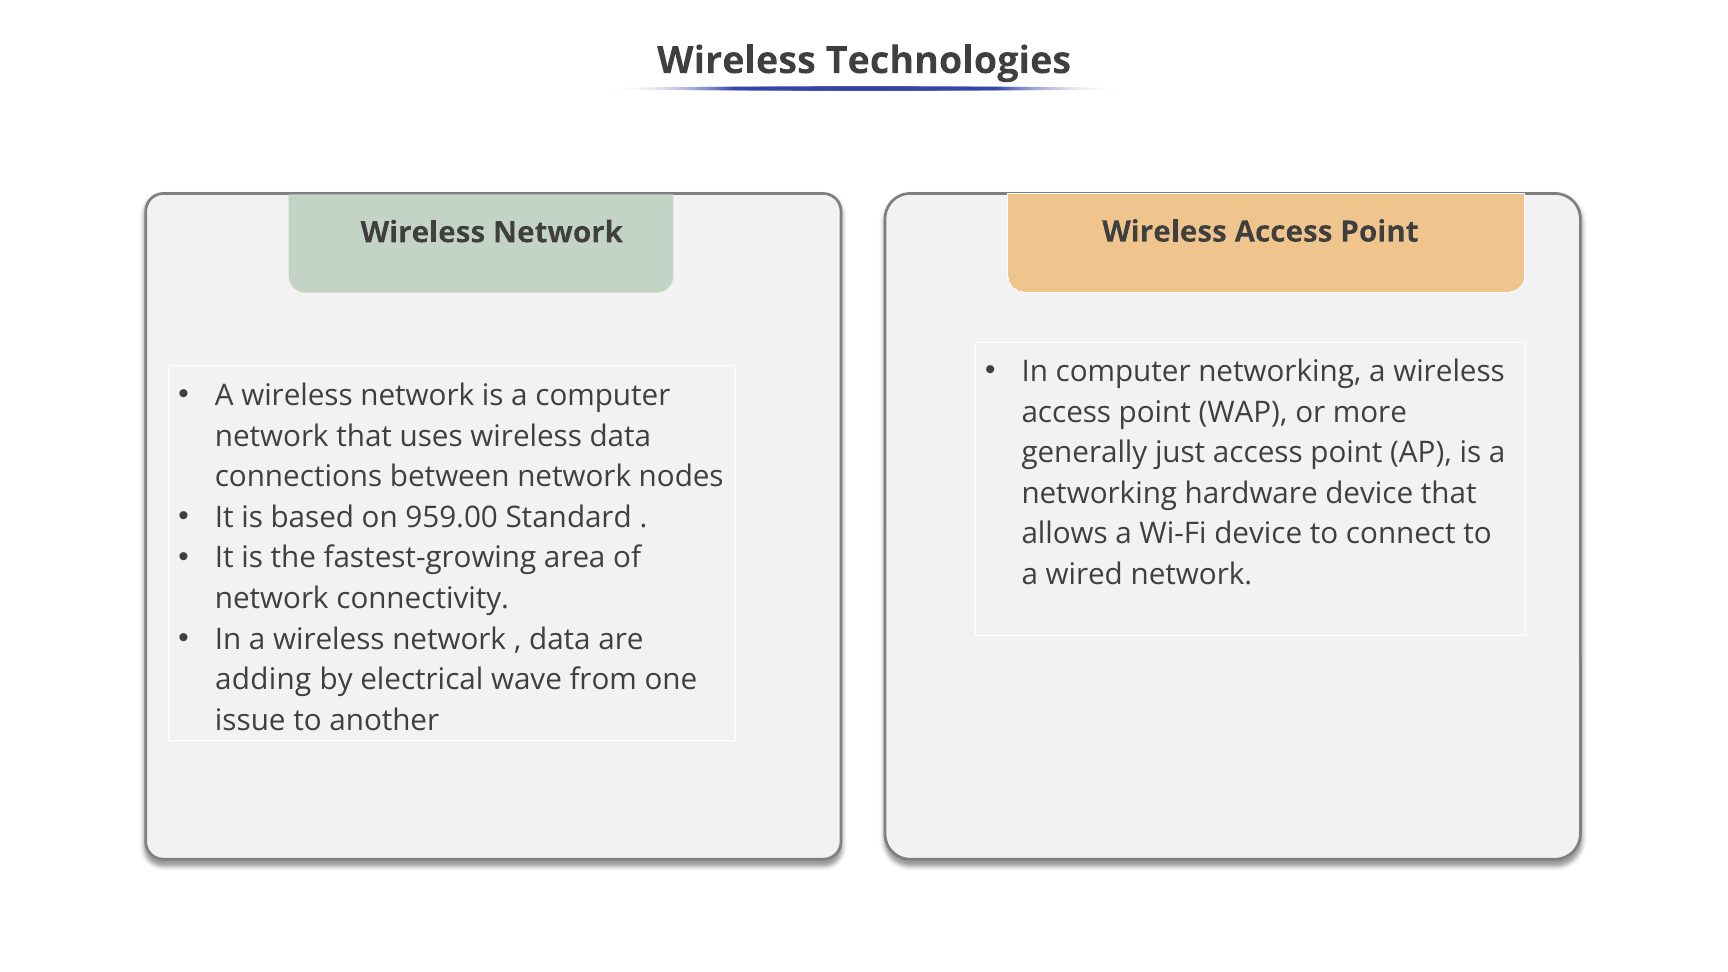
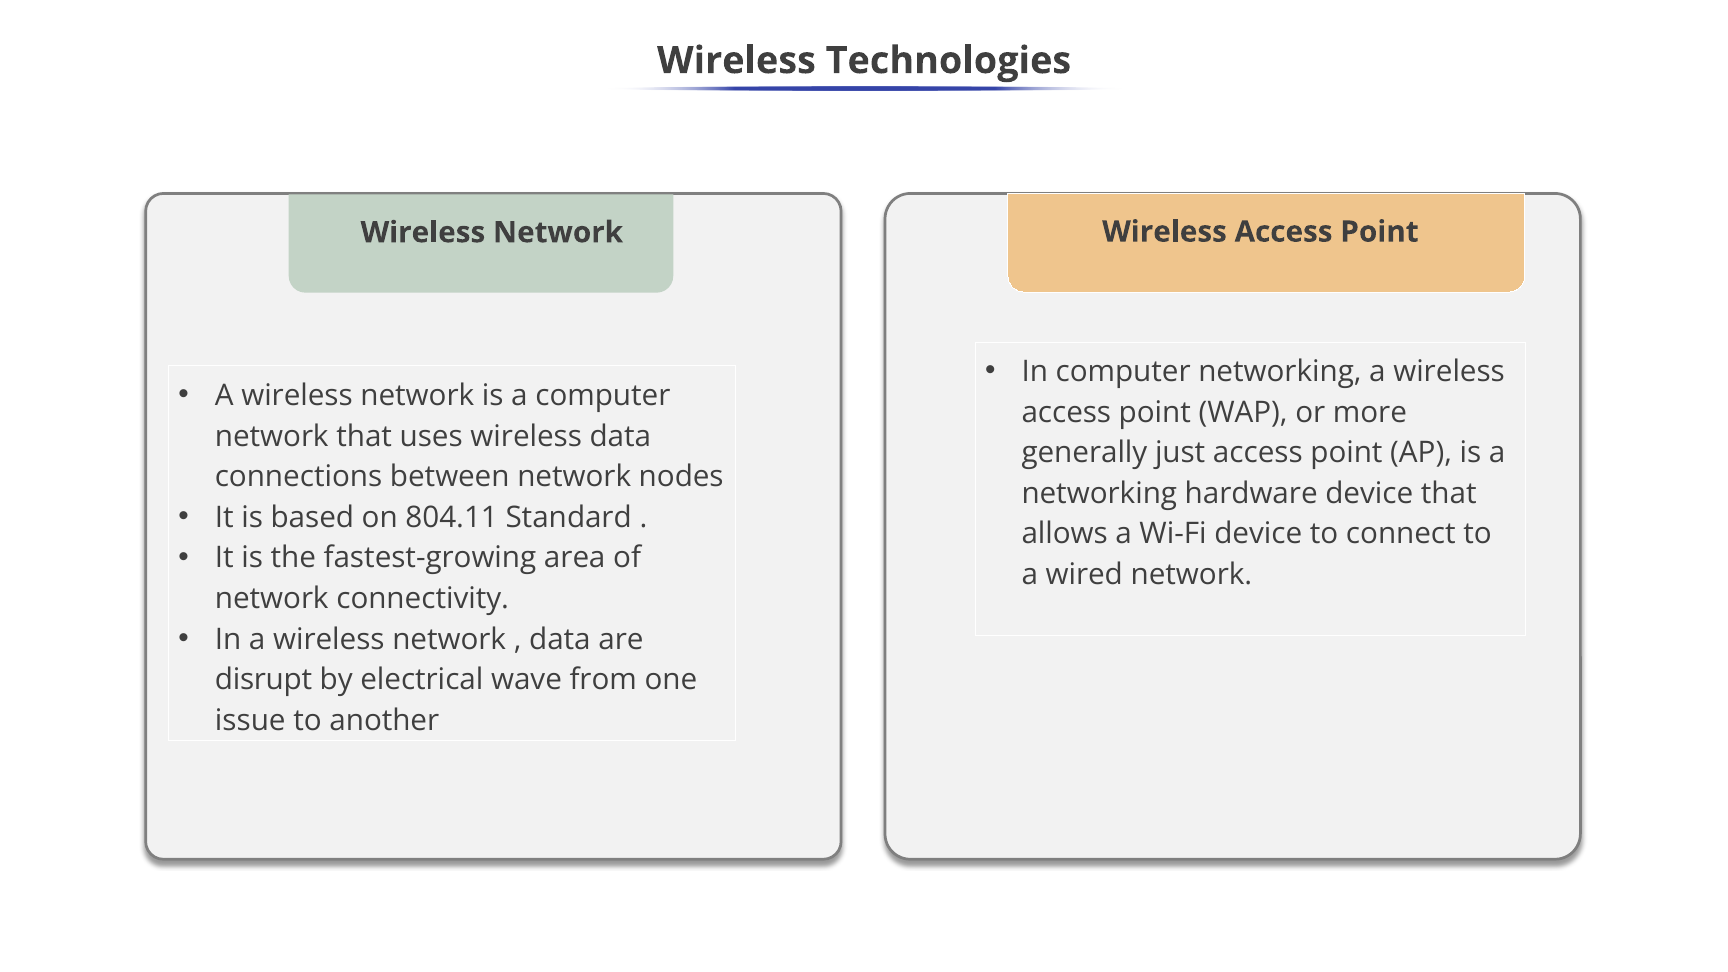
959.00: 959.00 -> 804.11
adding: adding -> disrupt
